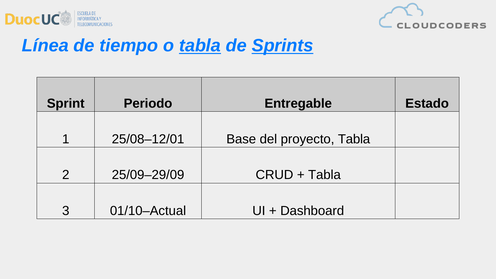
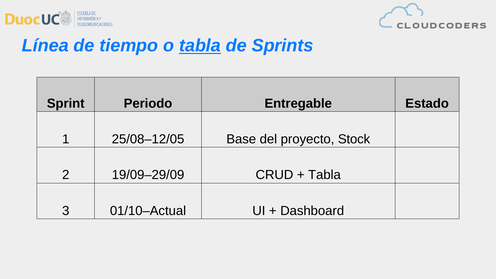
Sprints underline: present -> none
25/08–12/01: 25/08–12/01 -> 25/08–12/05
proyecto Tabla: Tabla -> Stock
25/09–29/09: 25/09–29/09 -> 19/09–29/09
